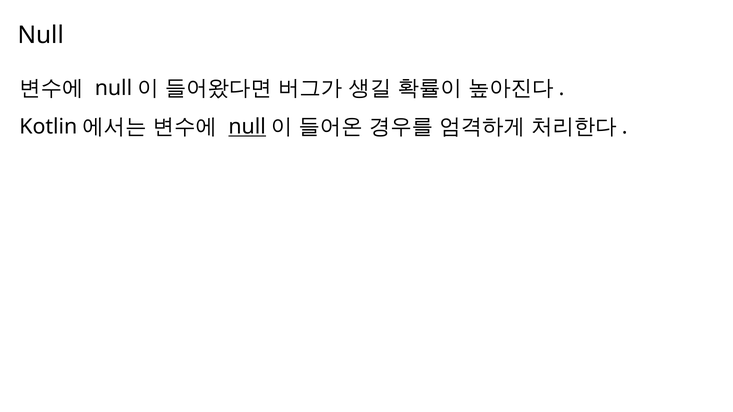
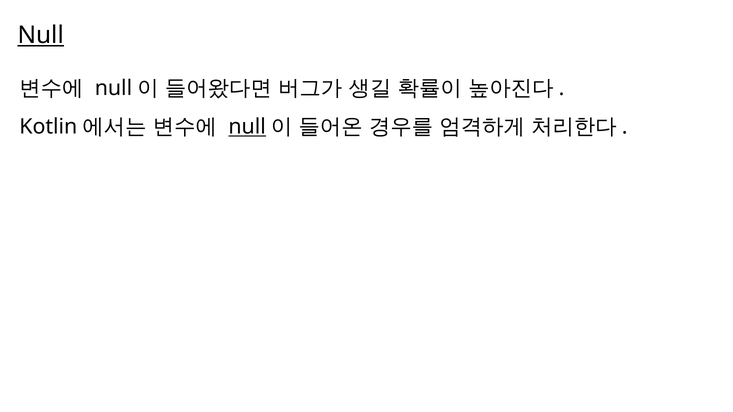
Null at (41, 35) underline: none -> present
